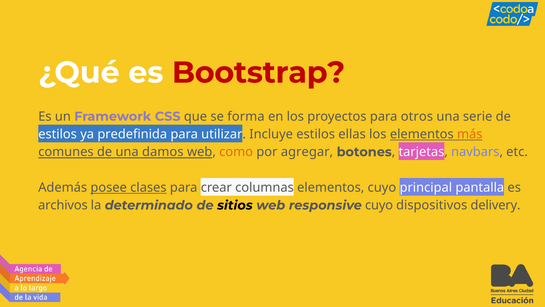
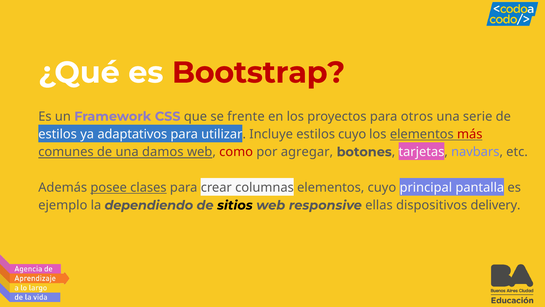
forma: forma -> frente
predefinida: predefinida -> adaptativos
estilos ellas: ellas -> cuyo
más colour: orange -> red
como colour: orange -> red
archivos: archivos -> ejemplo
determinado: determinado -> dependiendo
responsive cuyo: cuyo -> ellas
